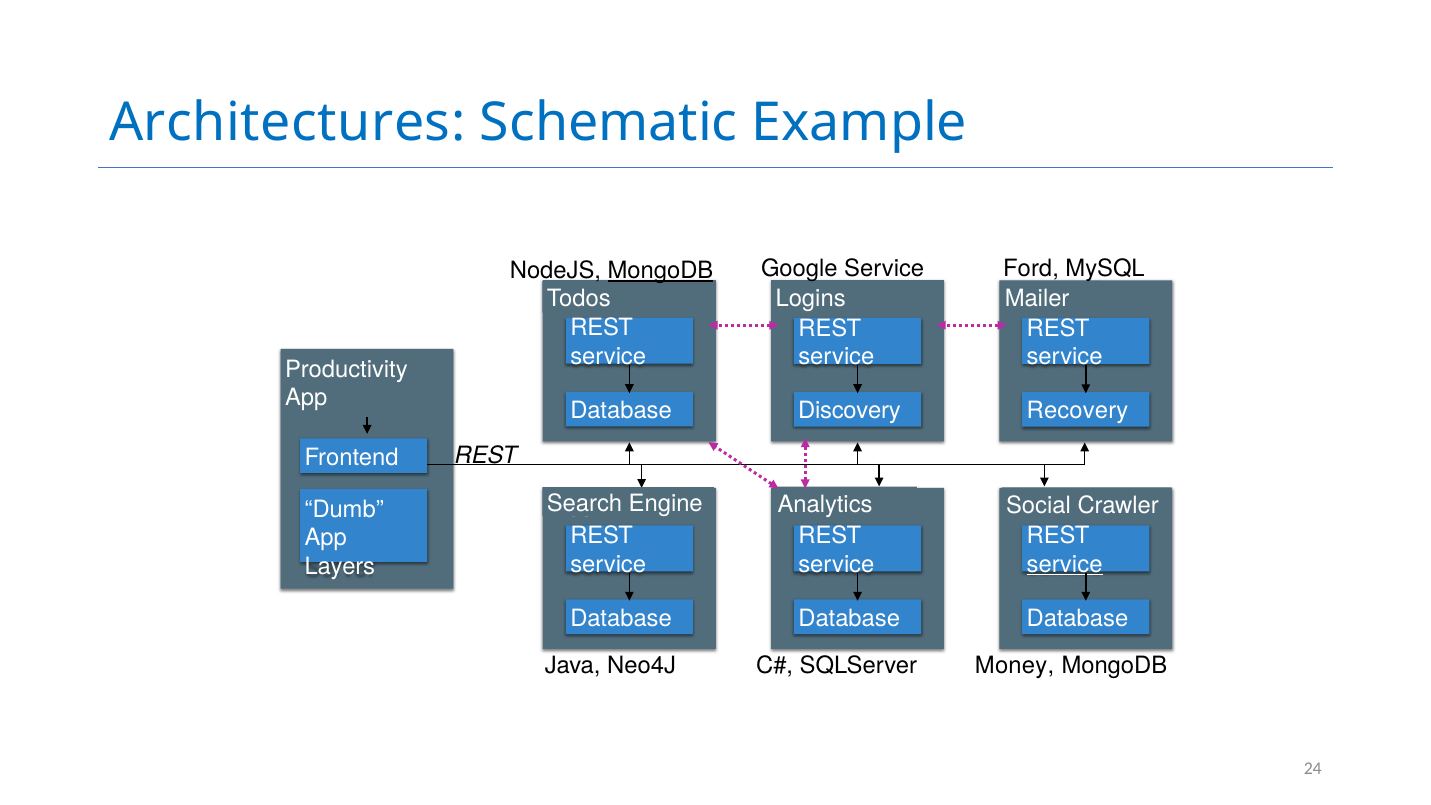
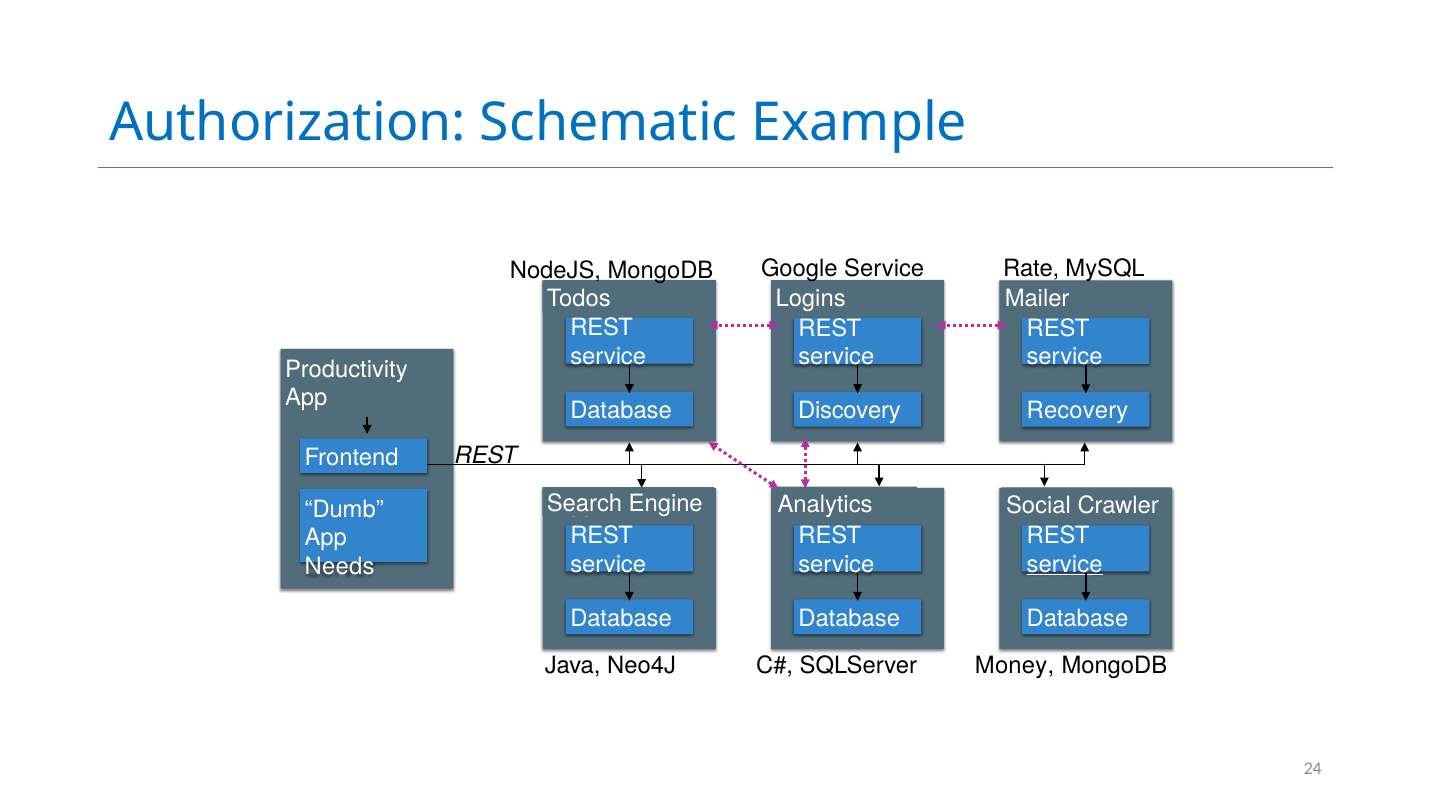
Architectures: Architectures -> Authorization
Ford: Ford -> Rate
MongoDB at (660, 271) underline: present -> none
Layers: Layers -> Needs
